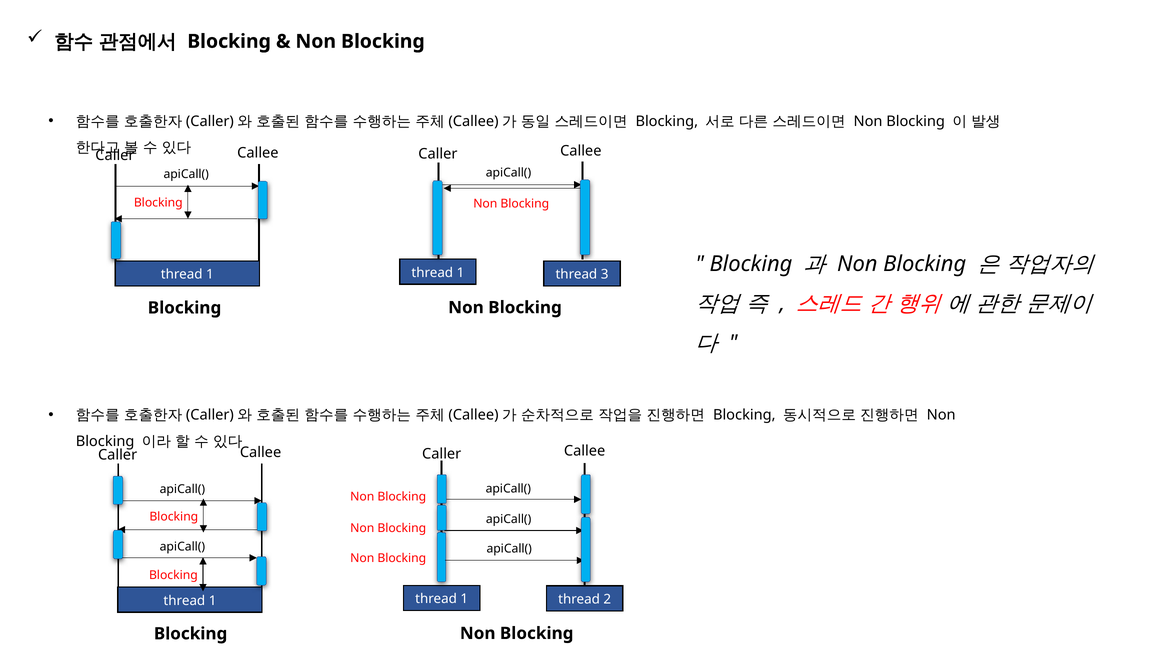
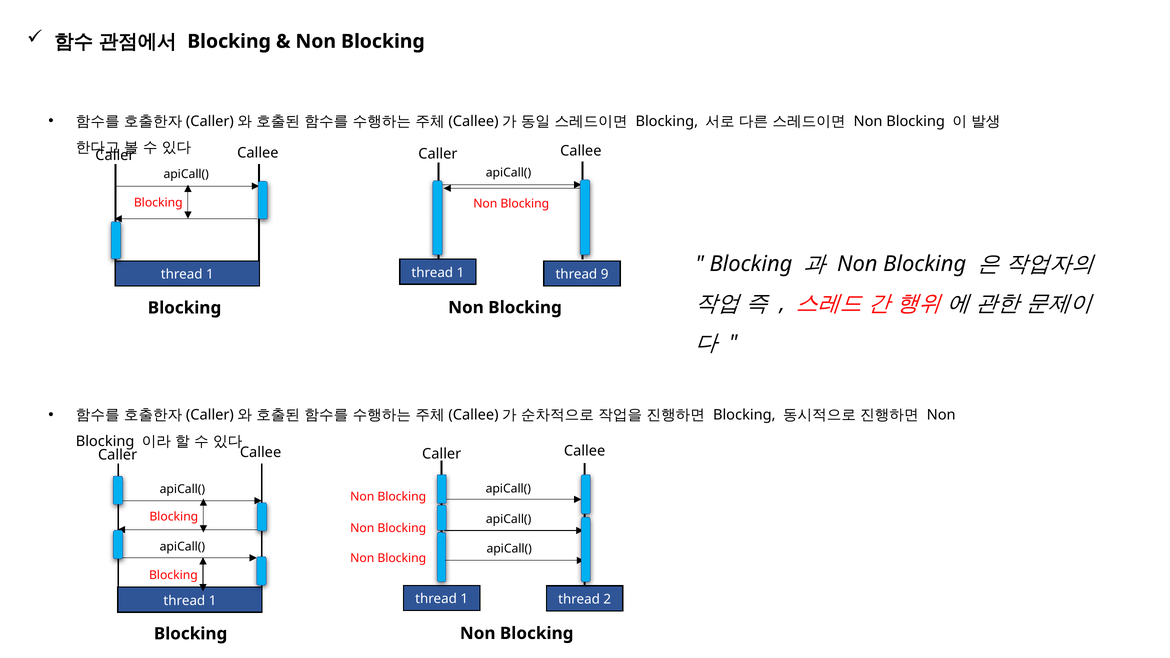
3: 3 -> 9
